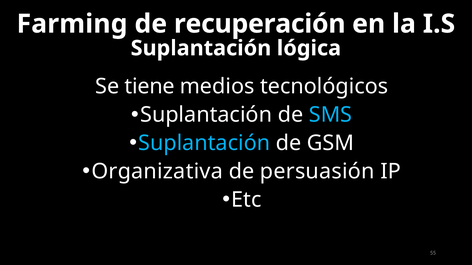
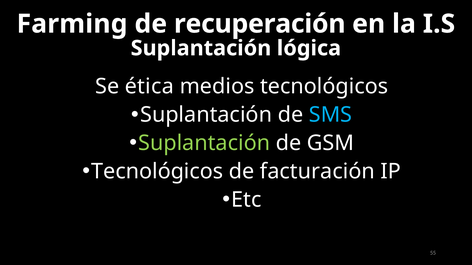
tiene: tiene -> ética
Suplantación at (204, 143) colour: light blue -> light green
Organizativa at (157, 172): Organizativa -> Tecnológicos
persuasión: persuasión -> facturación
